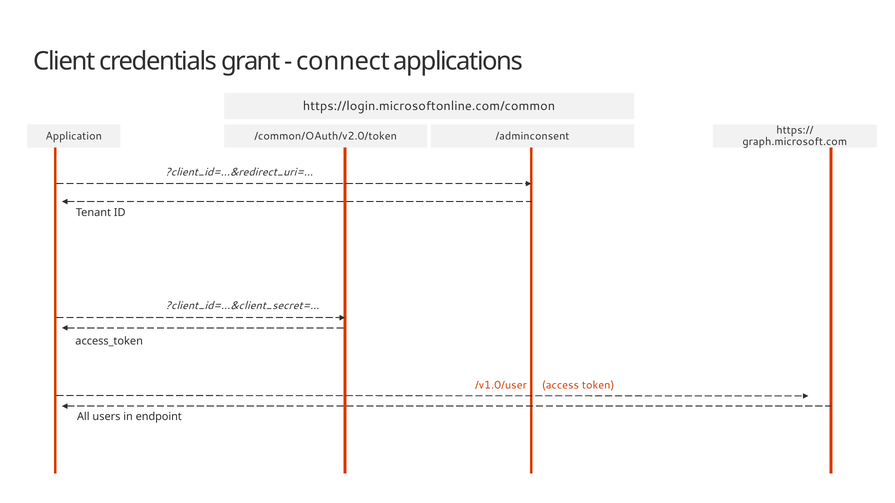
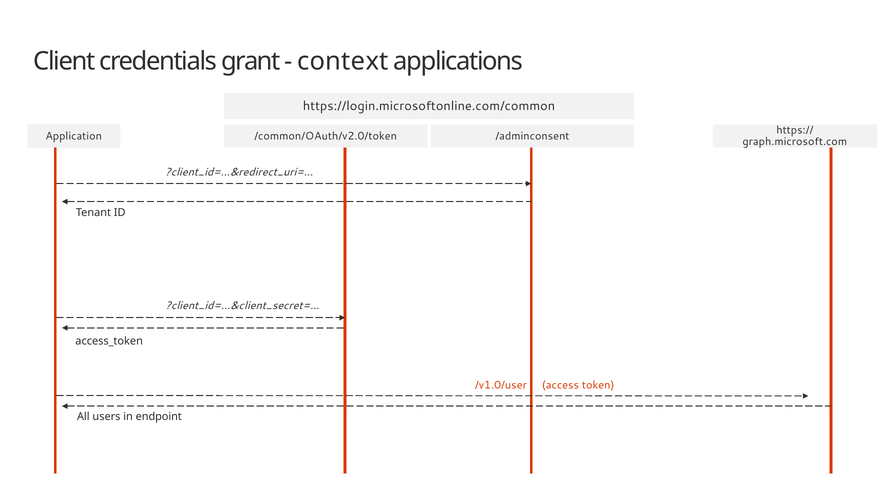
connect: connect -> context
